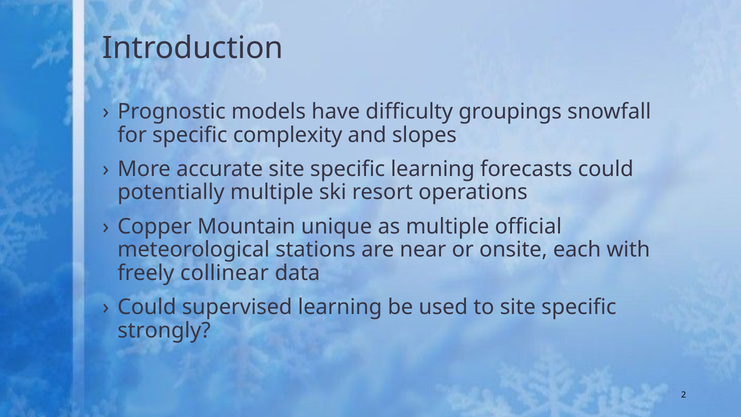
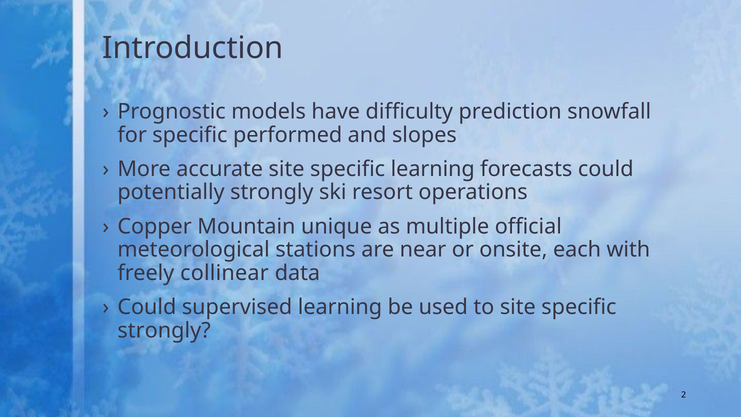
groupings: groupings -> prediction
complexity: complexity -> performed
potentially multiple: multiple -> strongly
